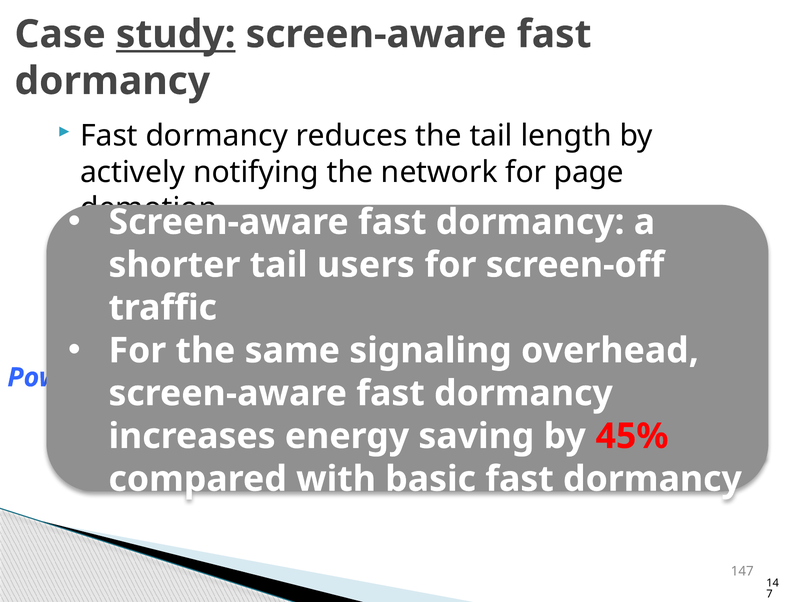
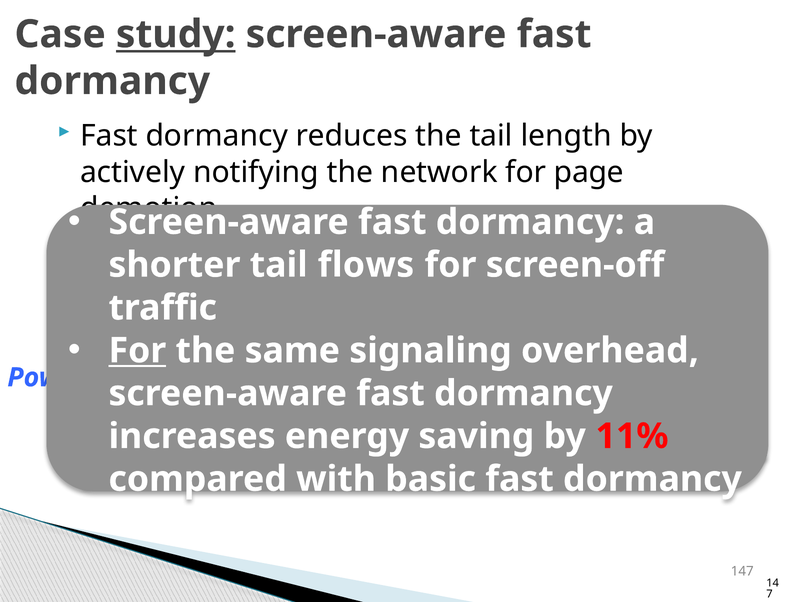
users: users -> flows
For at (137, 350) underline: none -> present
45%: 45% -> 11%
